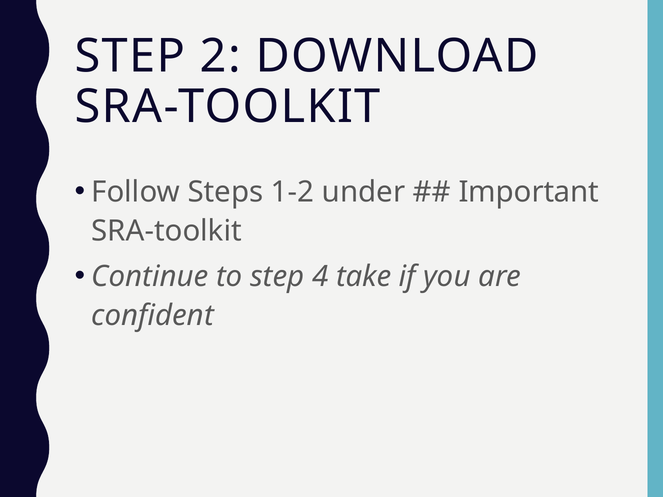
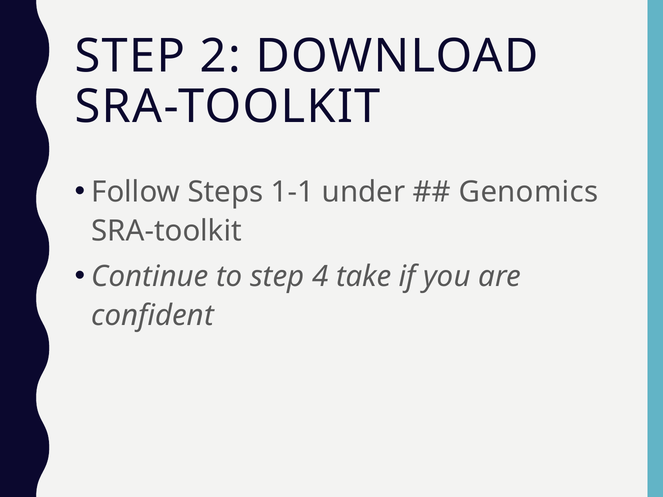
1-2: 1-2 -> 1-1
Important: Important -> Genomics
